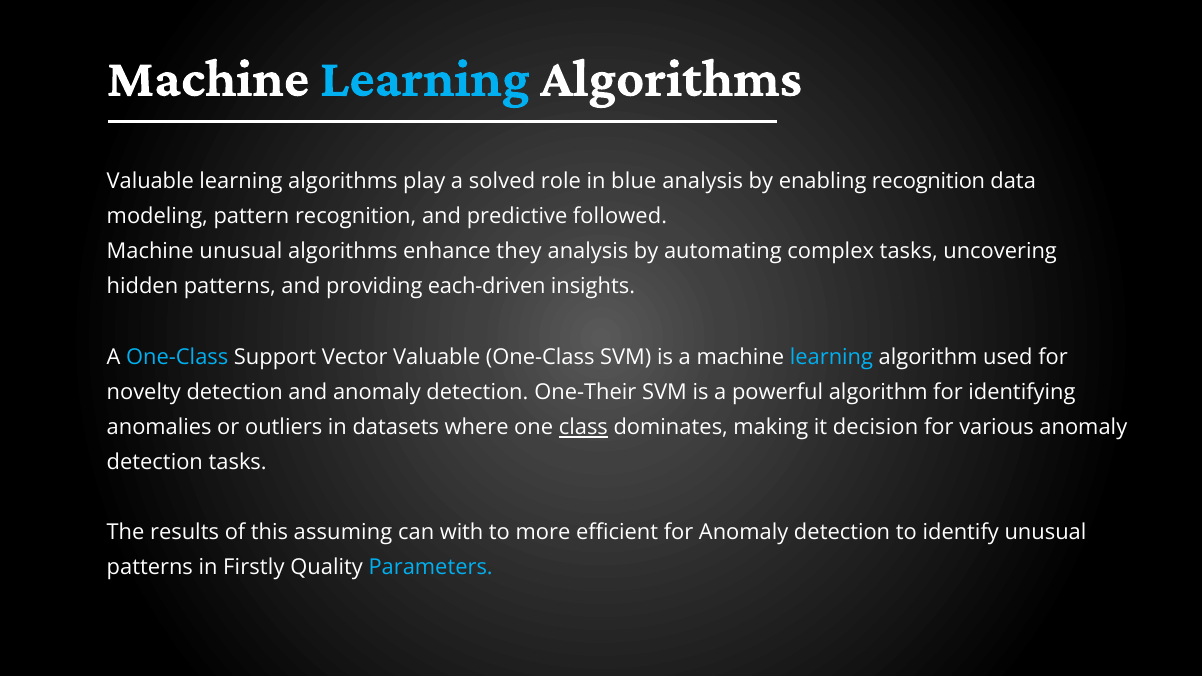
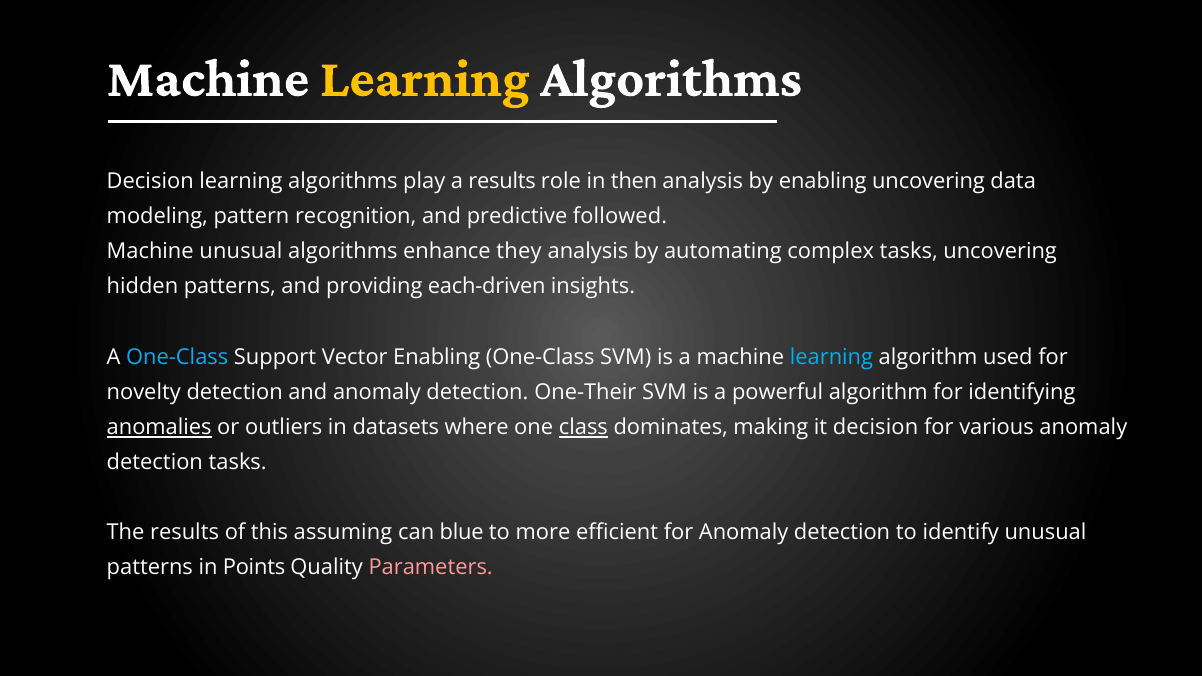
Learning at (425, 78) colour: light blue -> yellow
Valuable at (150, 181): Valuable -> Decision
a solved: solved -> results
blue: blue -> then
enabling recognition: recognition -> uncovering
Vector Valuable: Valuable -> Enabling
anomalies underline: none -> present
with: with -> blue
Firstly: Firstly -> Points
Parameters colour: light blue -> pink
